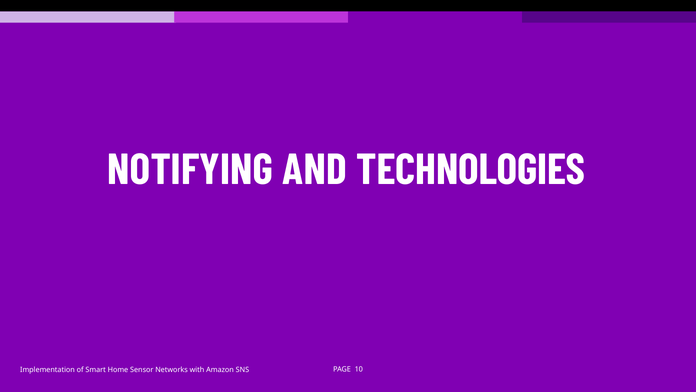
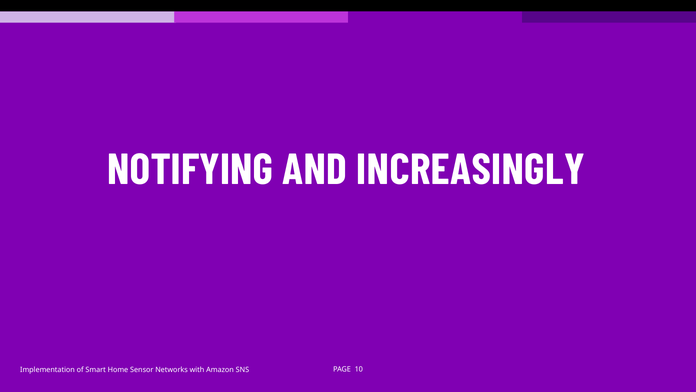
TECHNOLOGIES: TECHNOLOGIES -> INCREASINGLY
